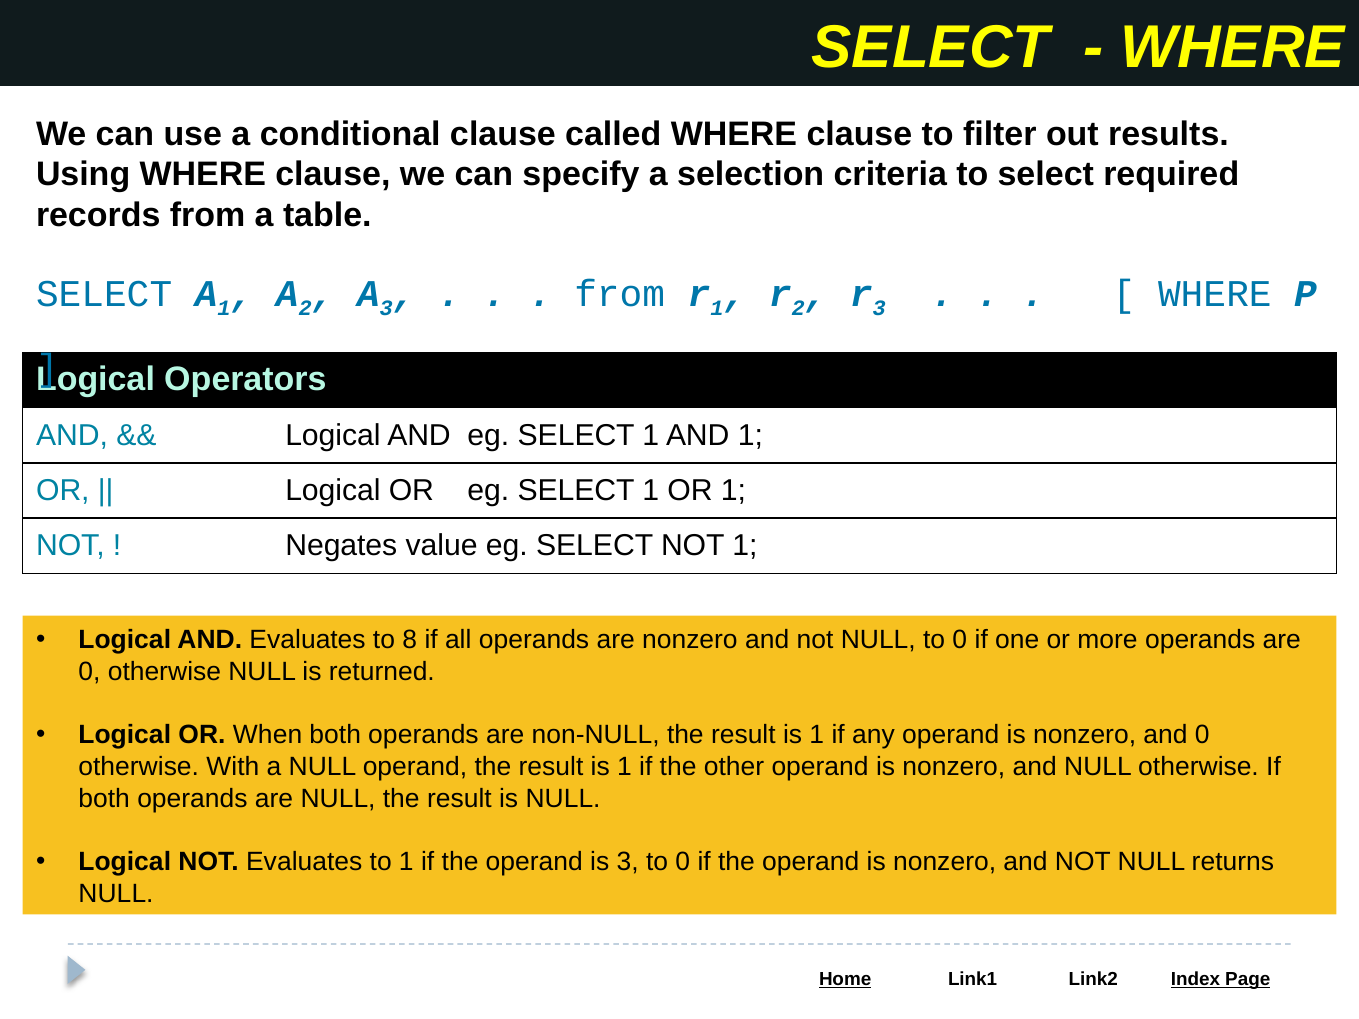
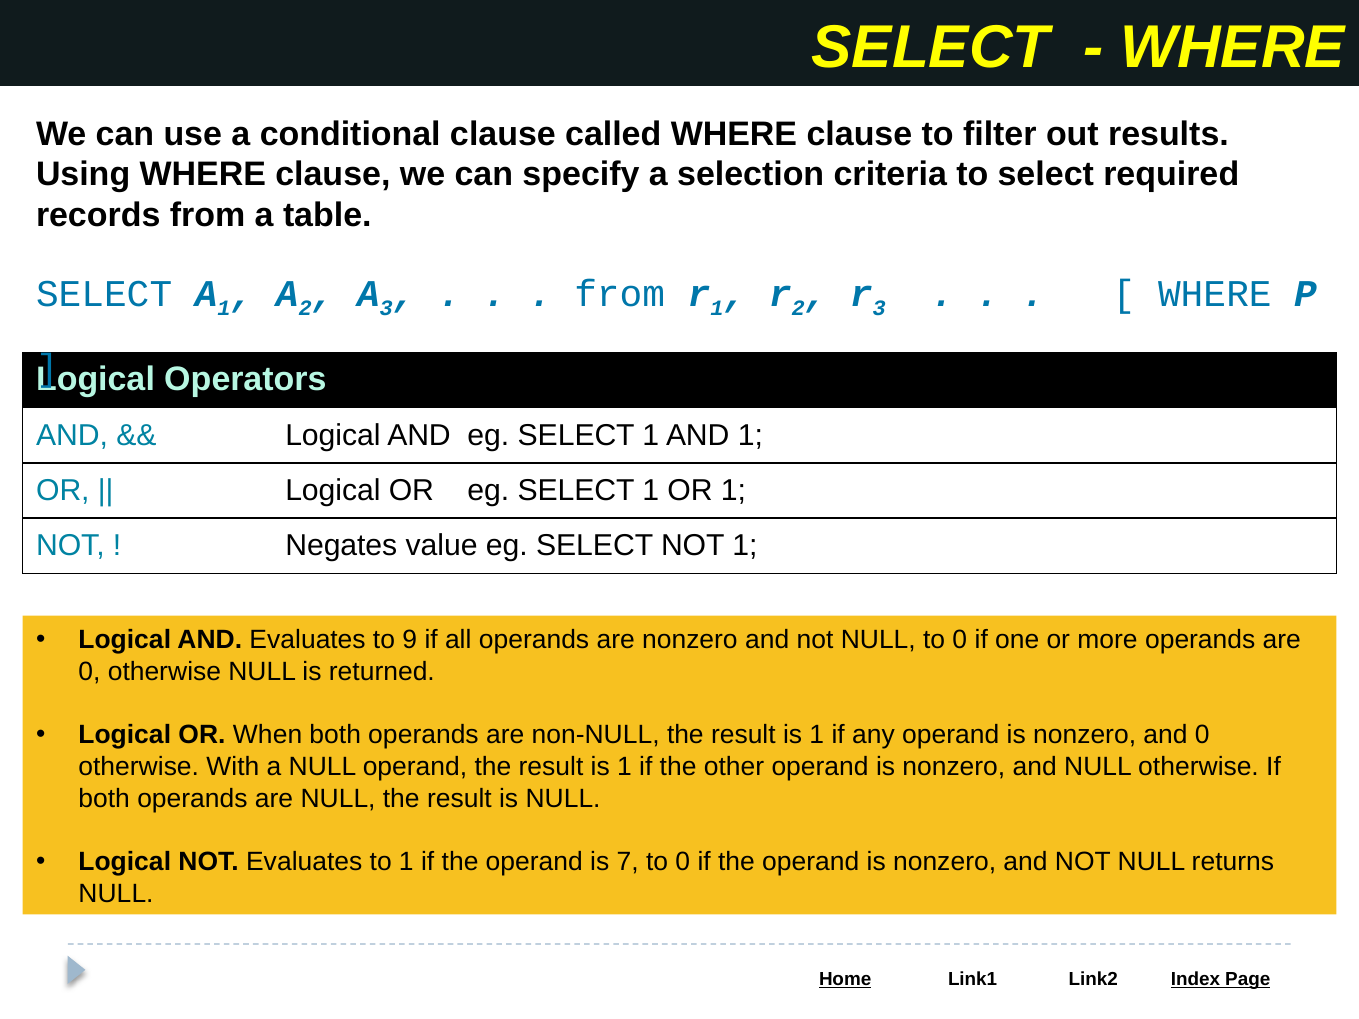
8: 8 -> 9
is 3: 3 -> 7
